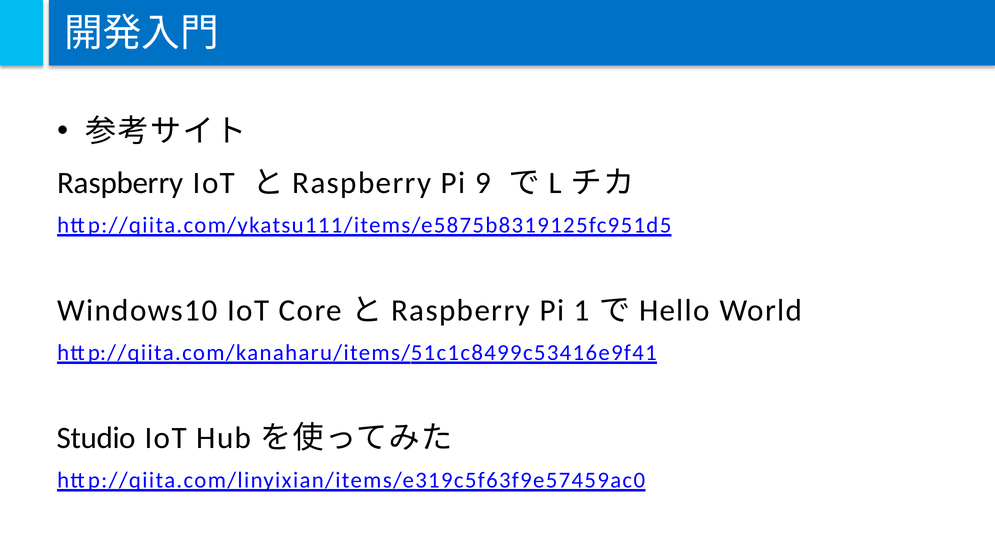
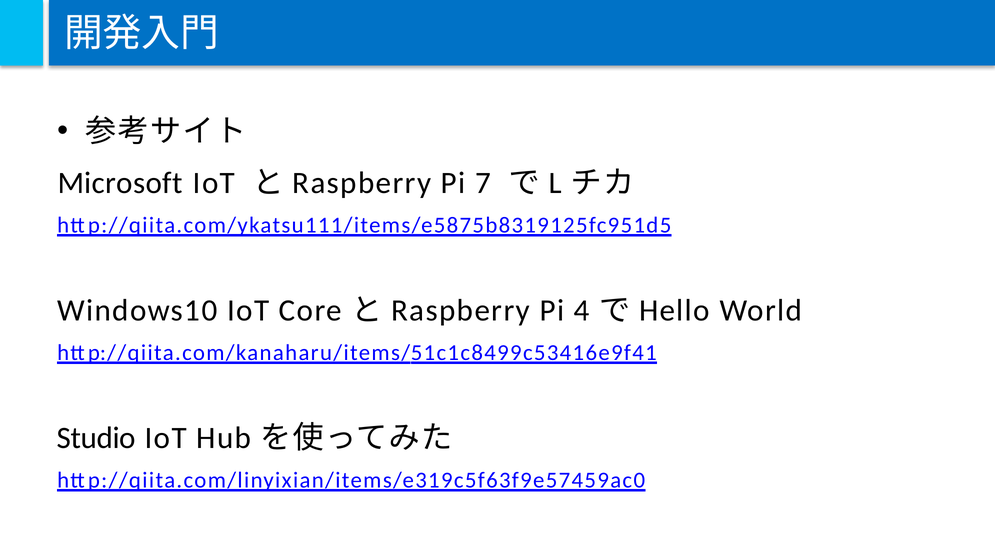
Raspberry at (120, 183): Raspberry -> Microsoft
9: 9 -> 7
1: 1 -> 4
